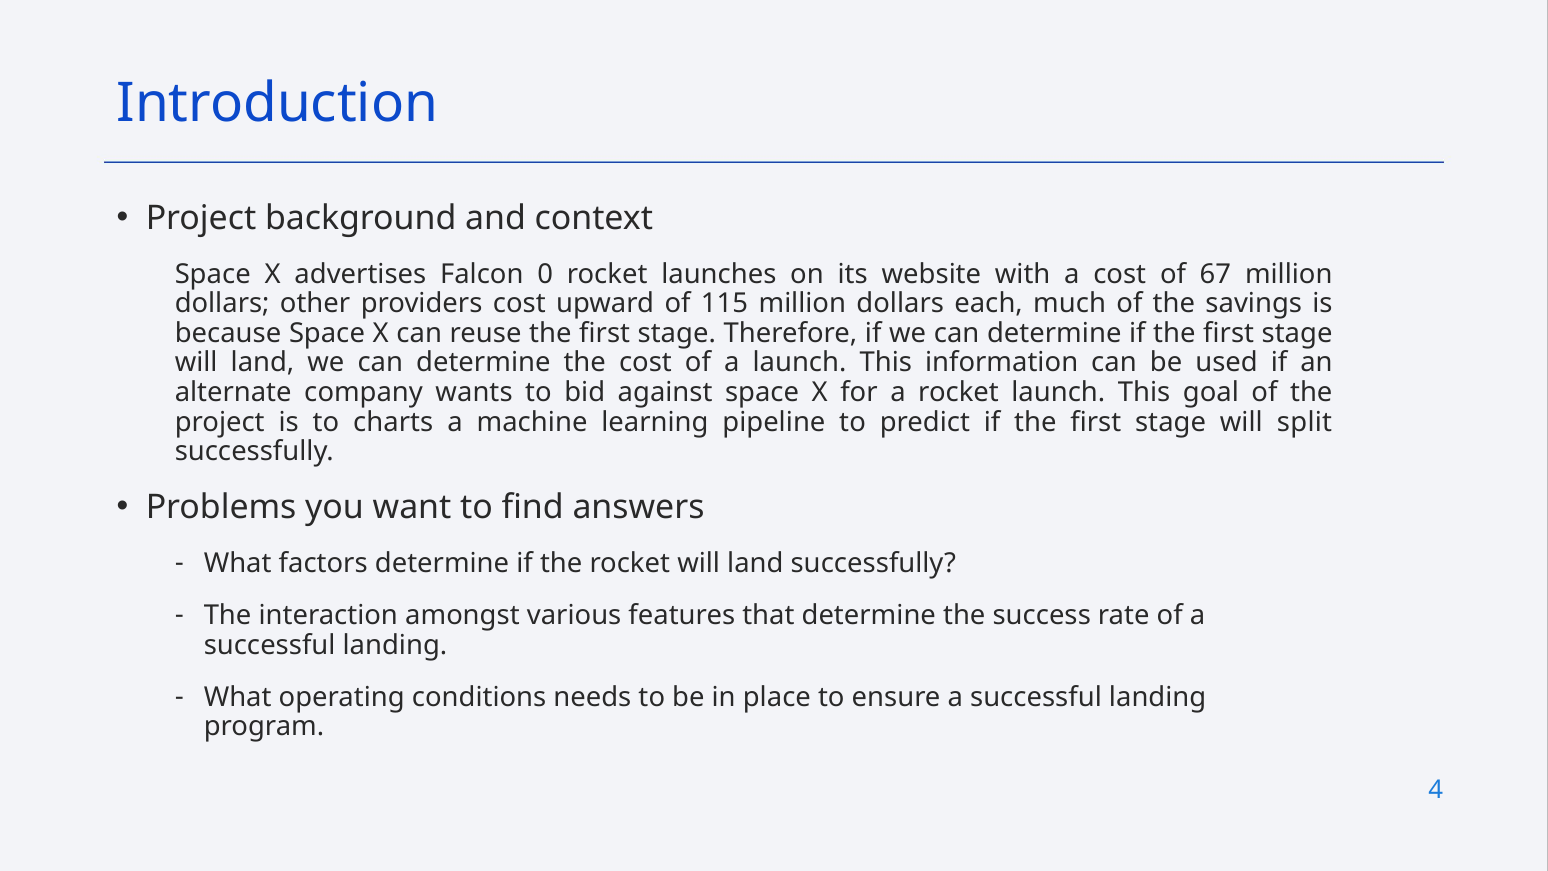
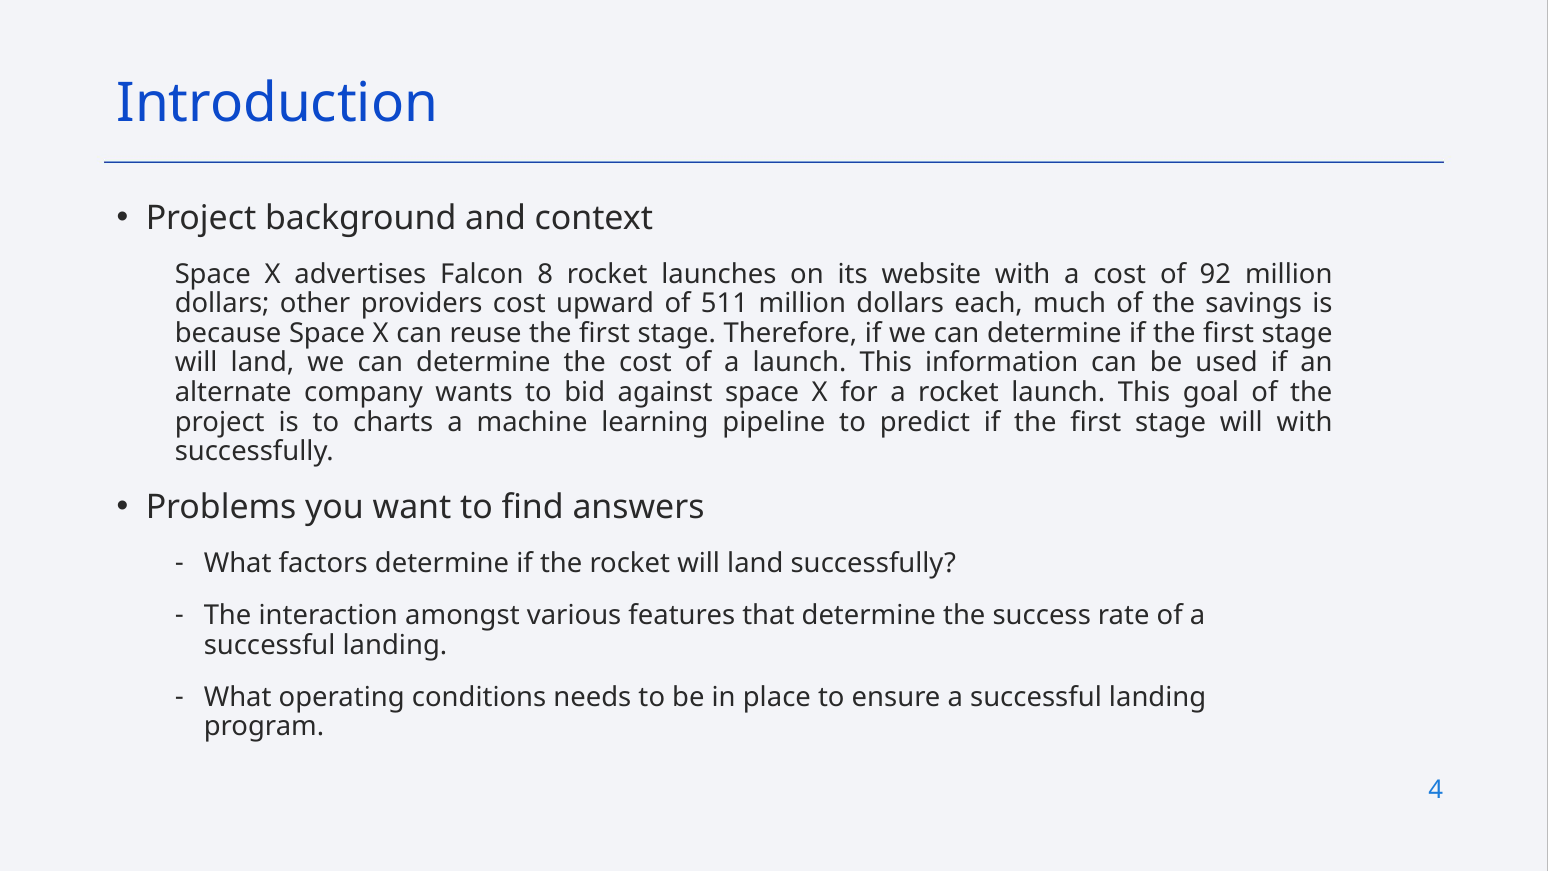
0: 0 -> 8
67: 67 -> 92
115: 115 -> 511
will split: split -> with
